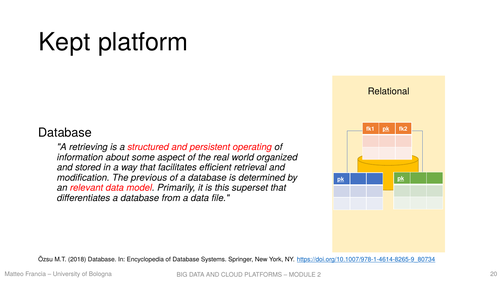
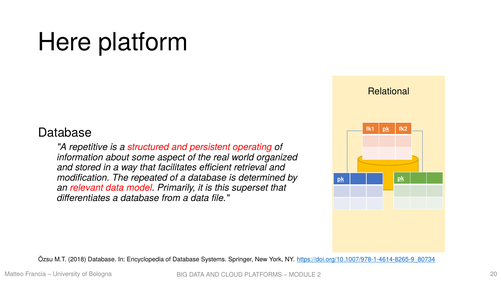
Kept: Kept -> Here
retrieving: retrieving -> repetitive
previous: previous -> repeated
